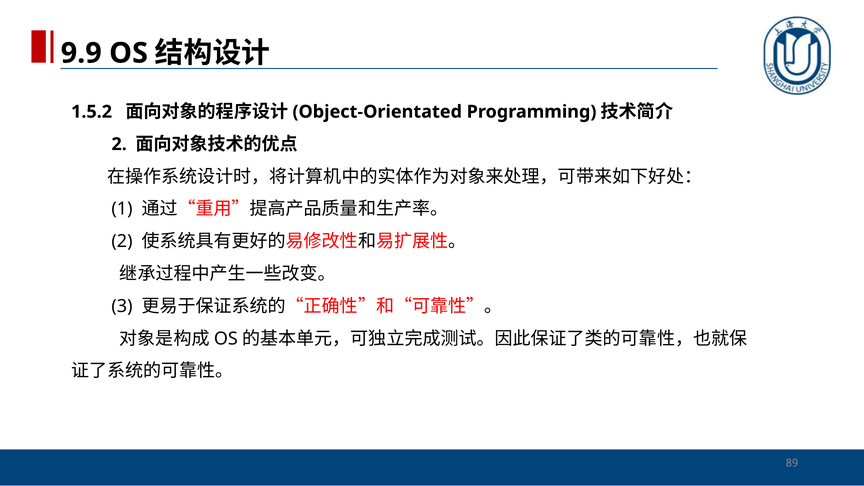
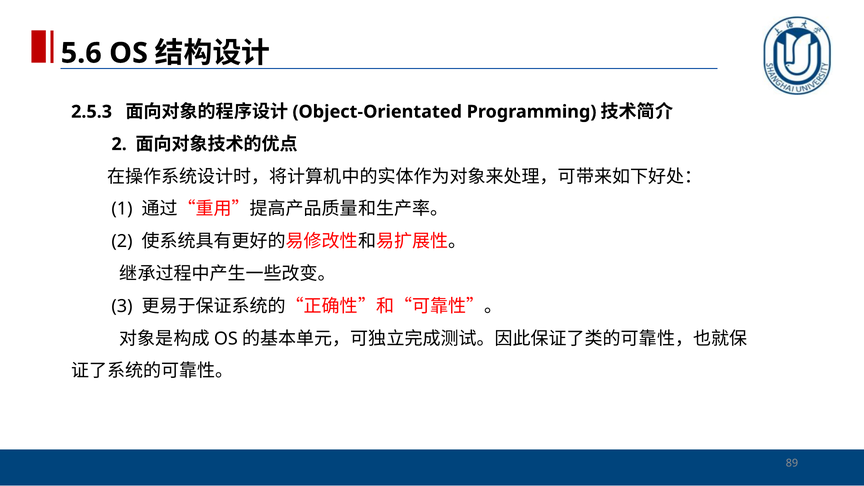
9.9: 9.9 -> 5.6
1.5.2: 1.5.2 -> 2.5.3
